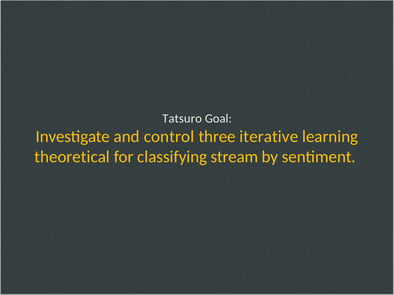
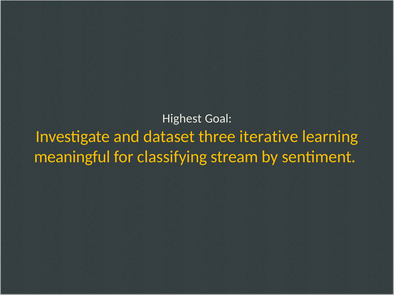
Tatsuro: Tatsuro -> Highest
control: control -> dataset
theoretical: theoretical -> meaningful
